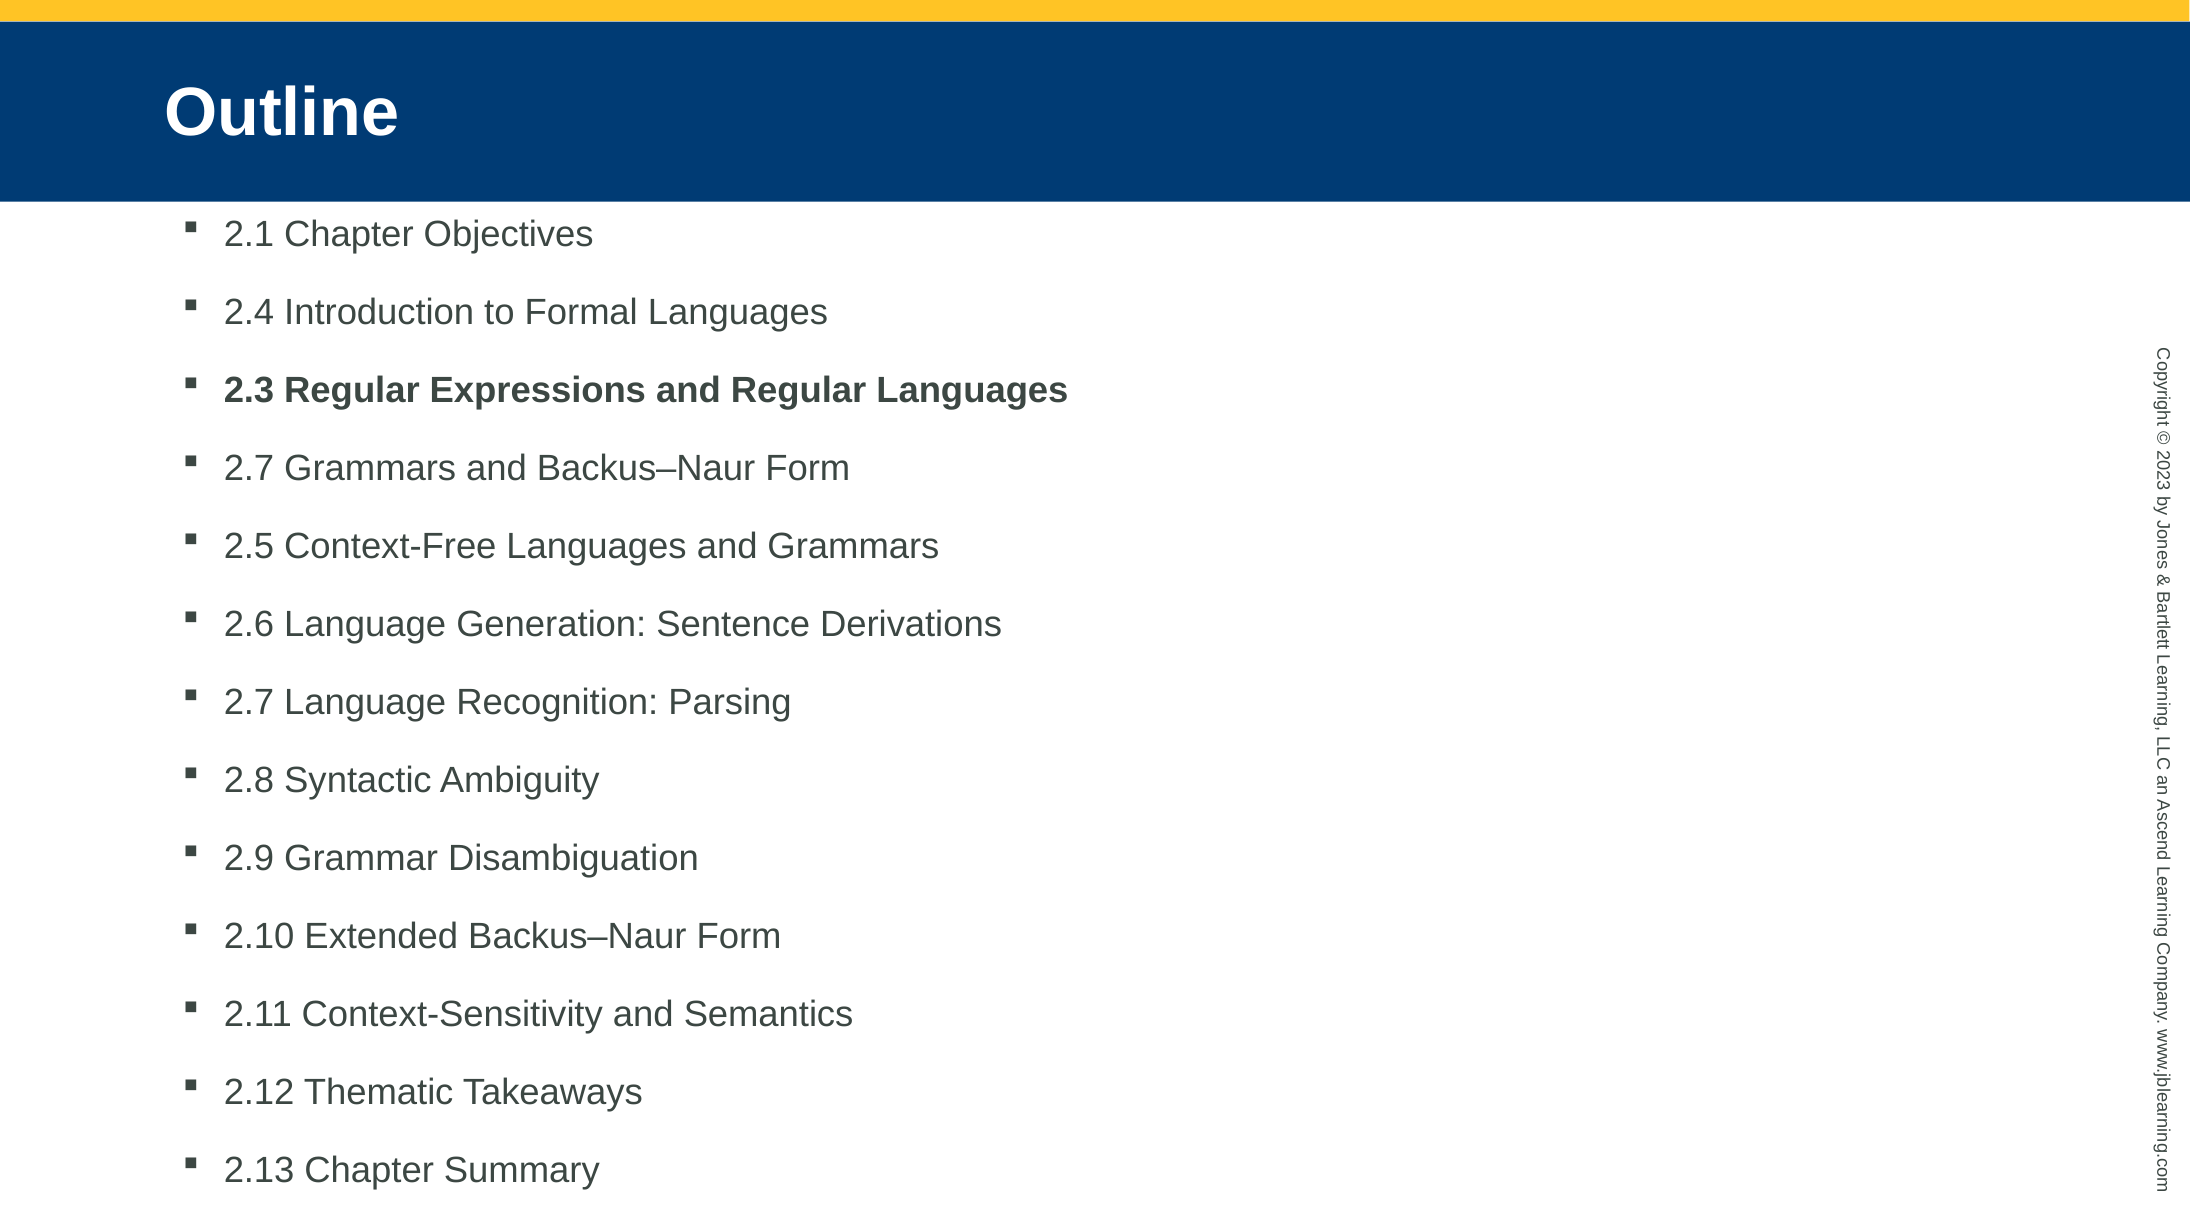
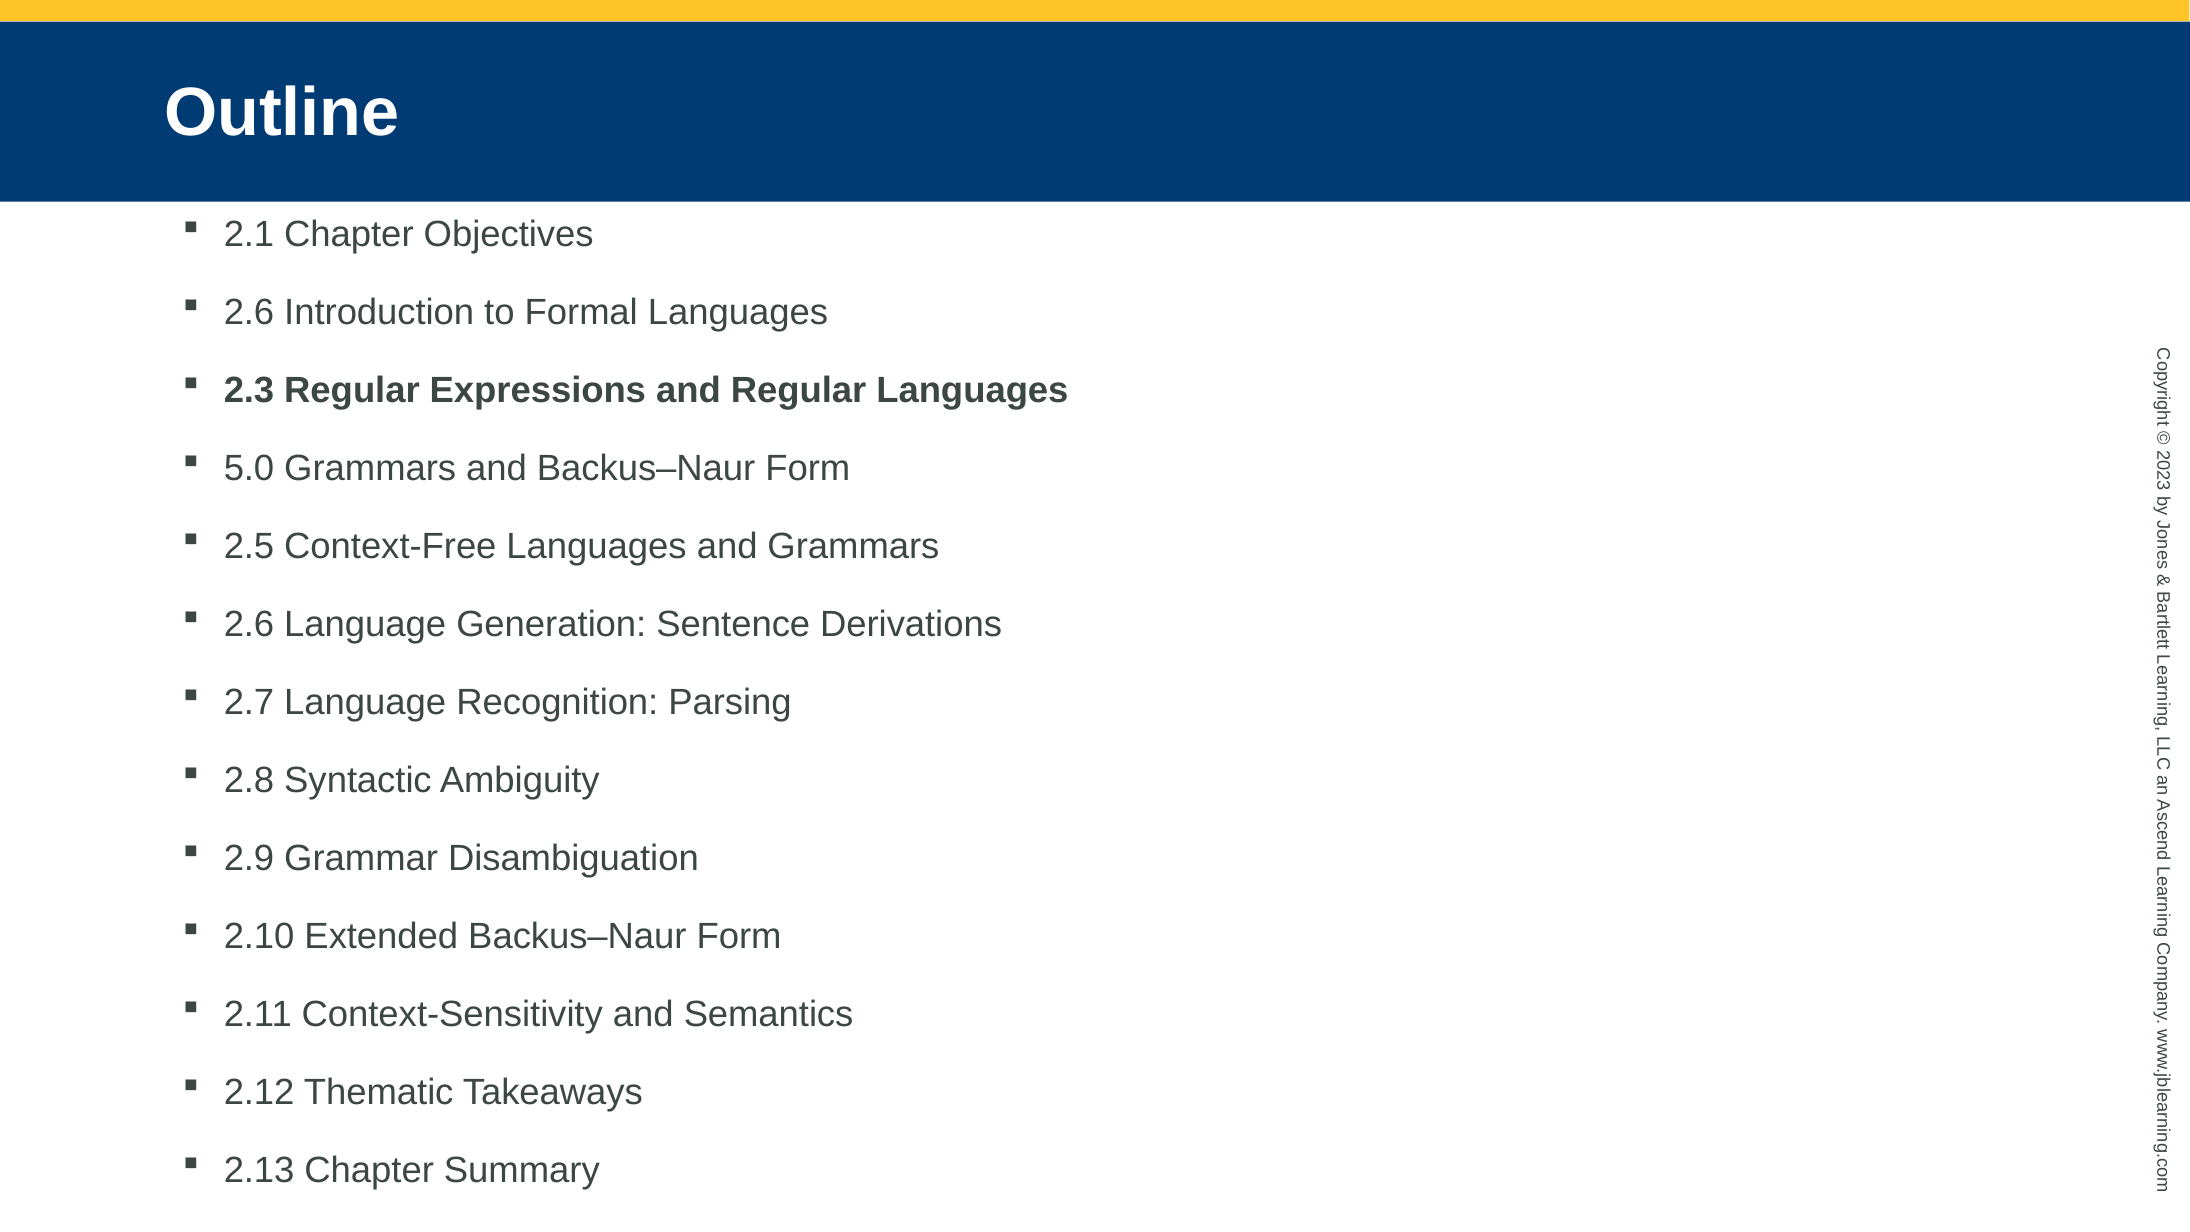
2.4 at (249, 312): 2.4 -> 2.6
2.7 at (249, 468): 2.7 -> 5.0
